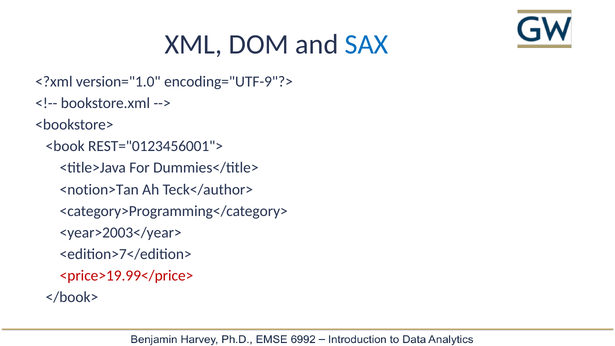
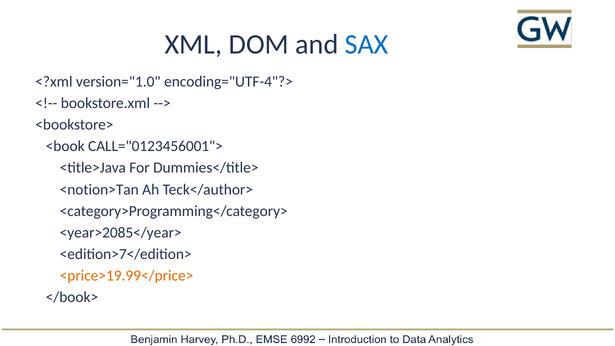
encoding="UTF-9"?>: encoding="UTF-9"?> -> encoding="UTF-4"?>
REST="0123456001">: REST="0123456001"> -> CALL="0123456001">
<year>2003</year>: <year>2003</year> -> <year>2085</year>
<price>19.99</price> colour: red -> orange
